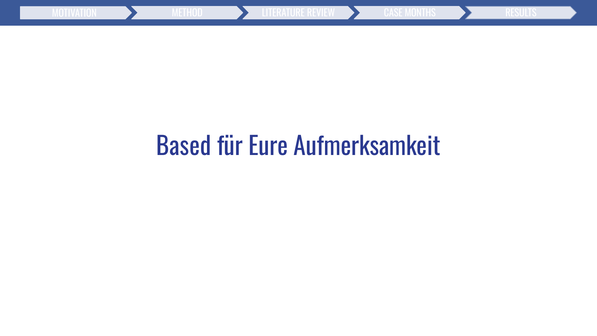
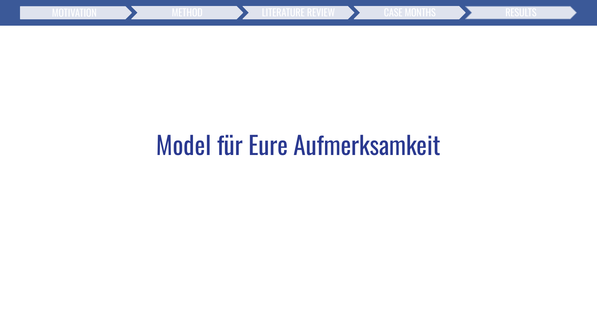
Based: Based -> Model
